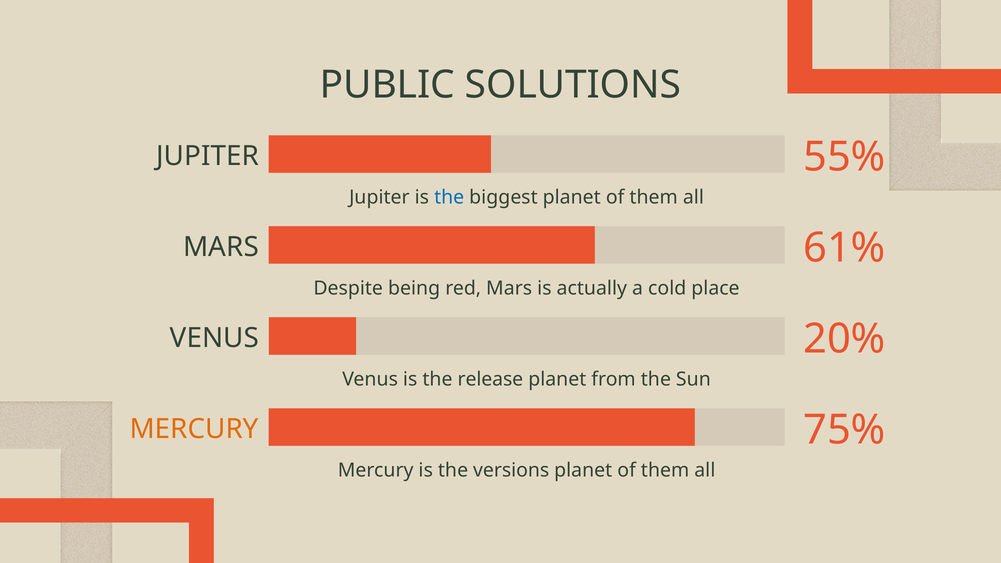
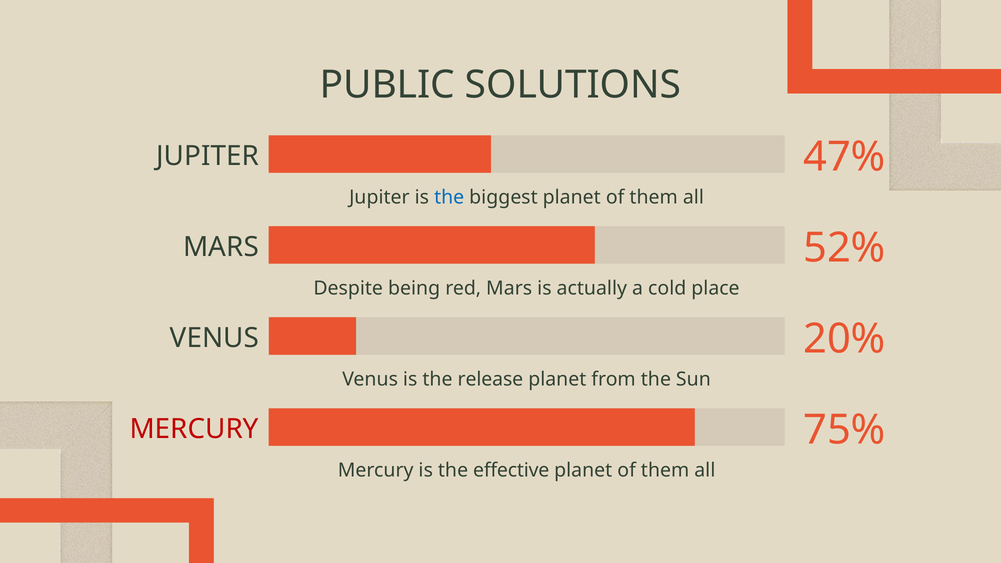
55%: 55% -> 47%
61%: 61% -> 52%
MERCURY at (194, 429) colour: orange -> red
versions: versions -> effective
